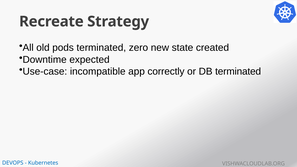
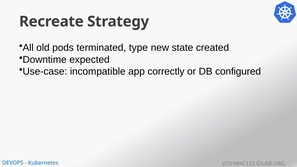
zero: zero -> type
DB terminated: terminated -> configured
